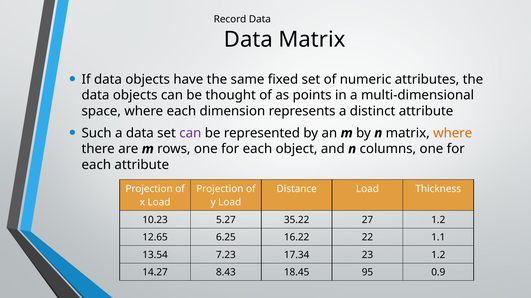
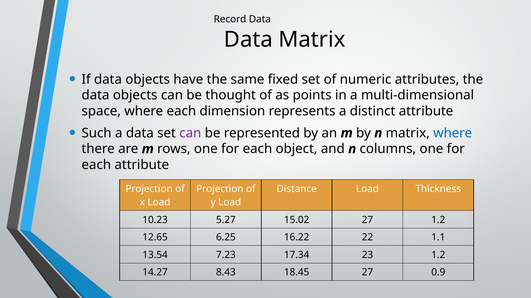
where at (453, 133) colour: orange -> blue
35.22: 35.22 -> 15.02
18.45 95: 95 -> 27
